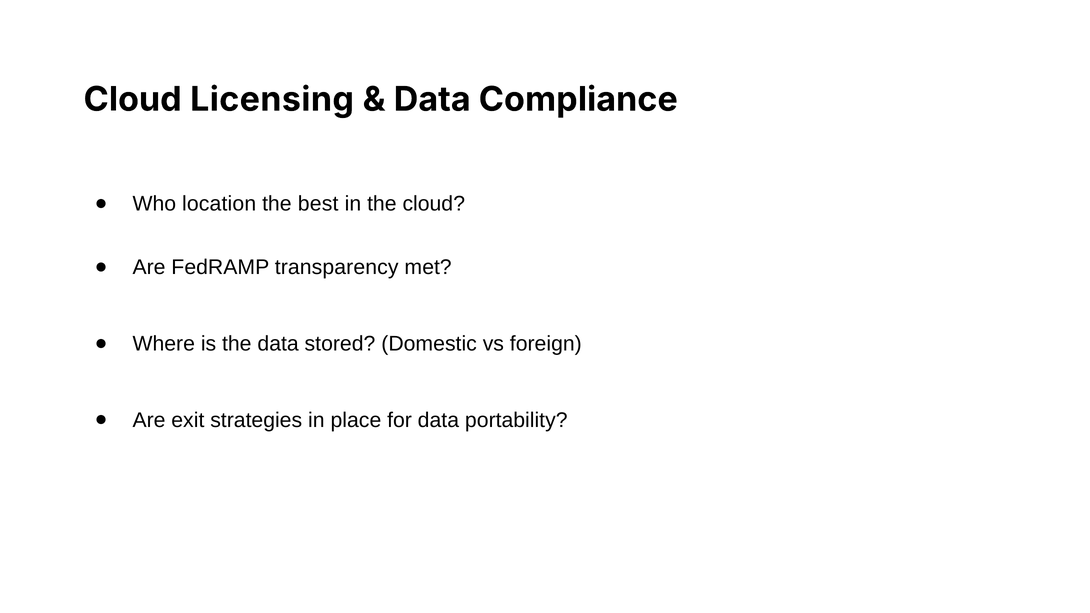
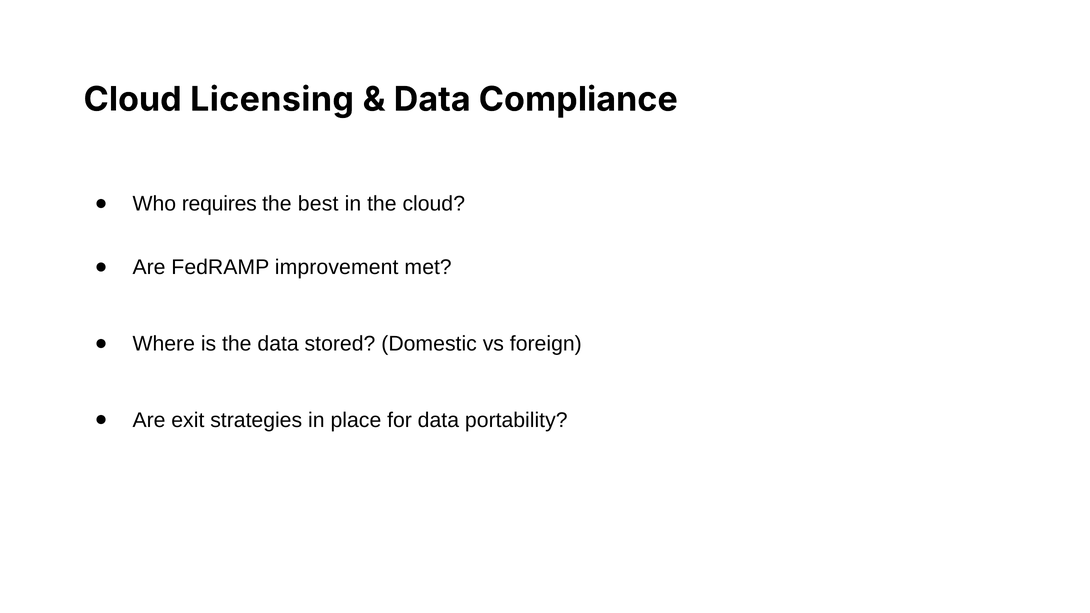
location: location -> requires
transparency: transparency -> improvement
